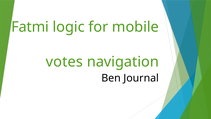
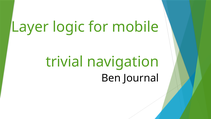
Fatmi: Fatmi -> Layer
votes: votes -> trivial
